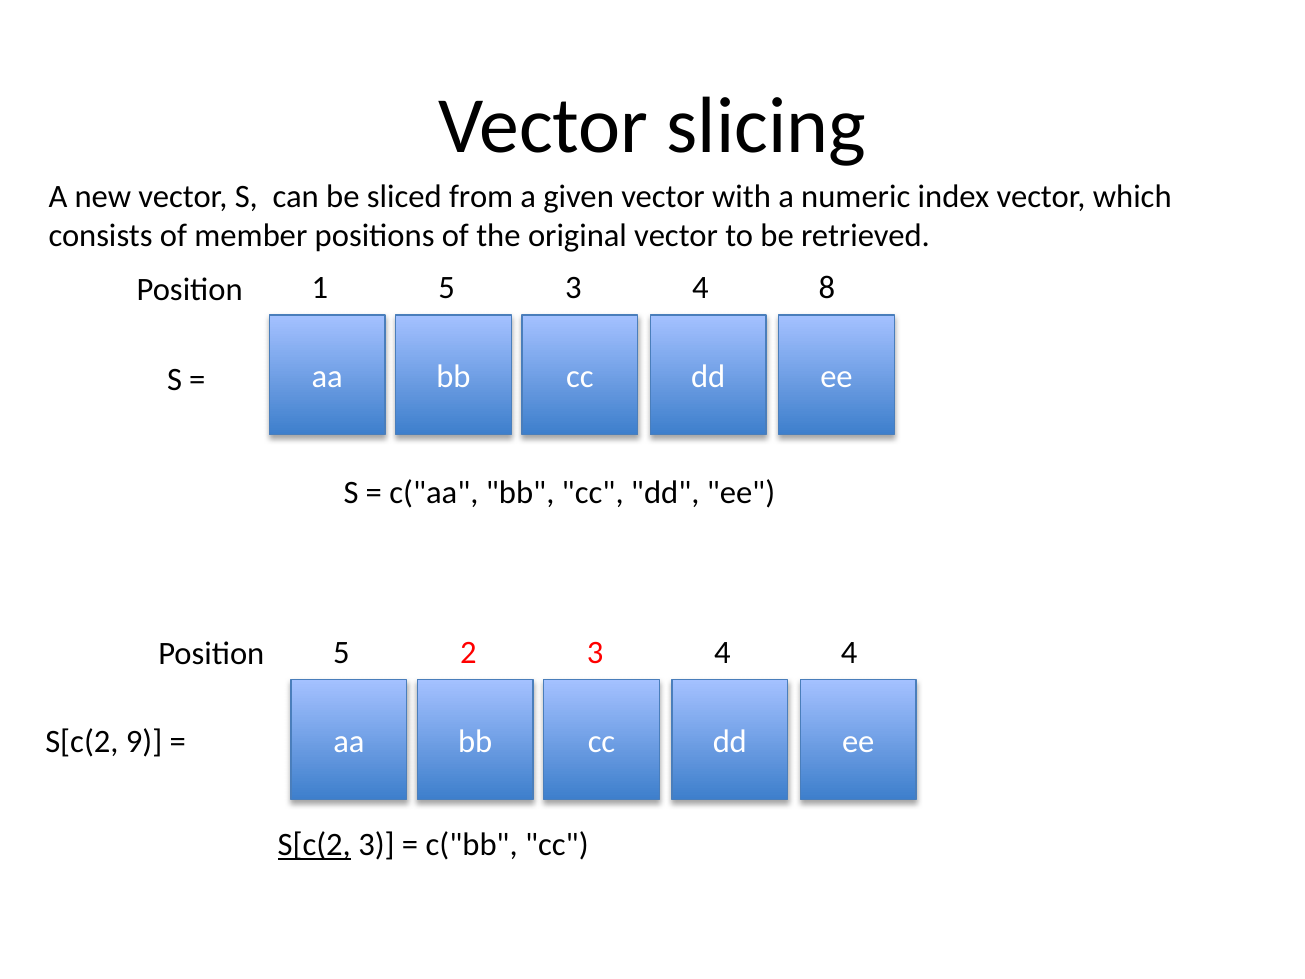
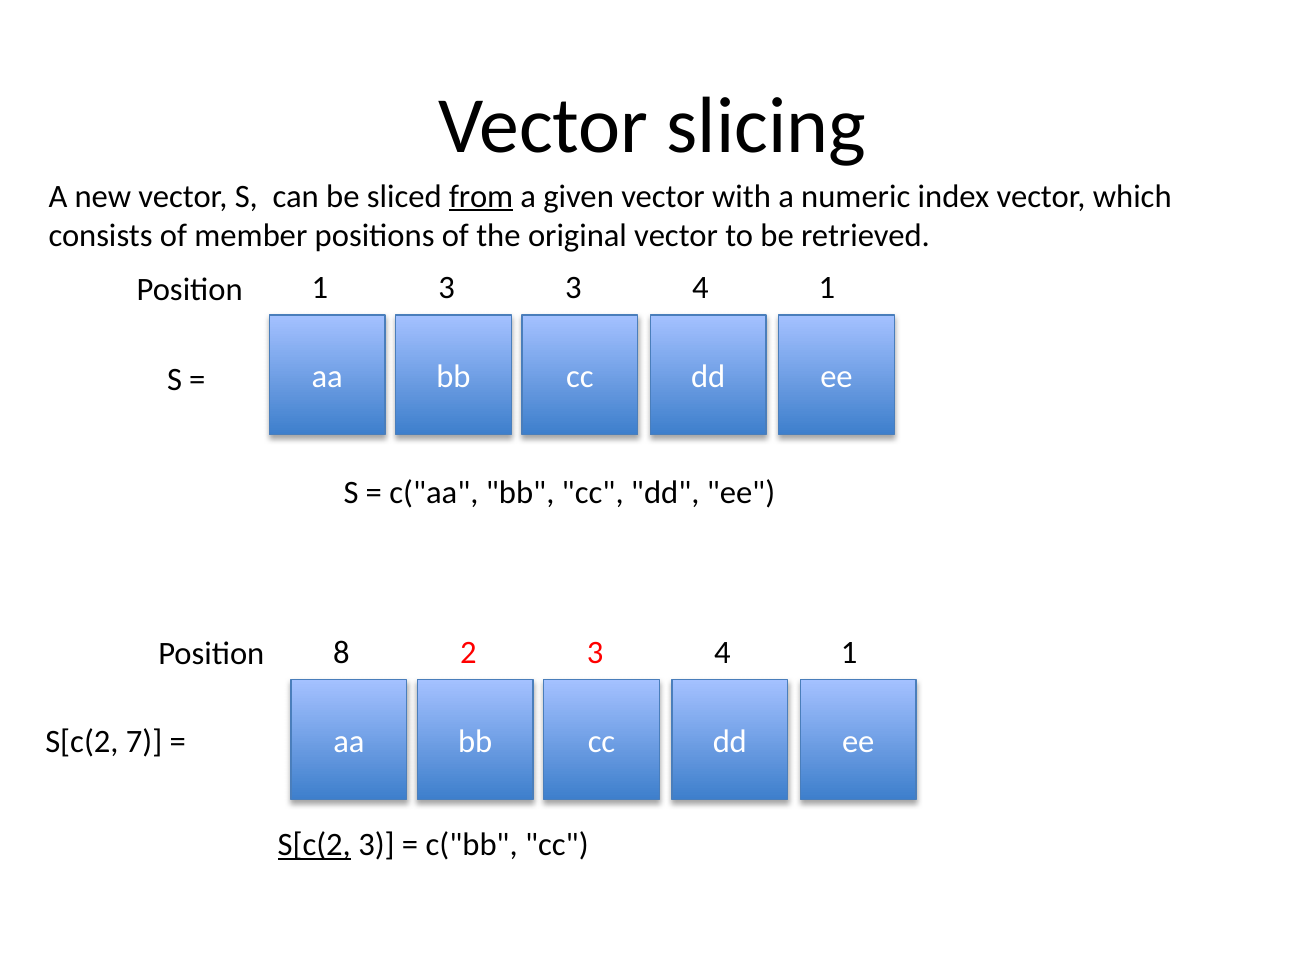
from underline: none -> present
1 5: 5 -> 3
8 at (827, 288): 8 -> 1
Position 5: 5 -> 8
2 3 4 4: 4 -> 1
9: 9 -> 7
